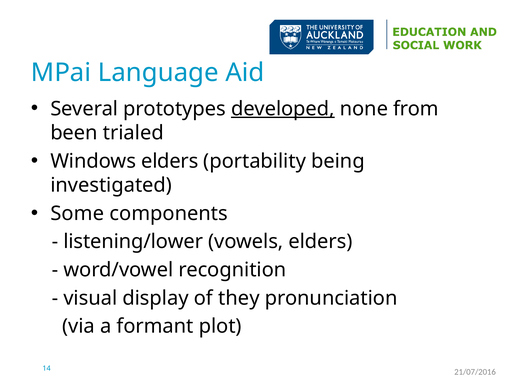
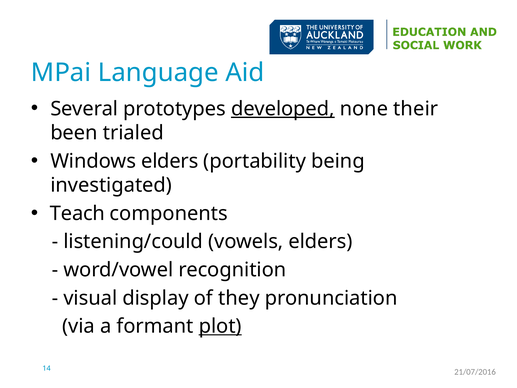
from: from -> their
Some: Some -> Teach
listening/lower: listening/lower -> listening/could
plot underline: none -> present
